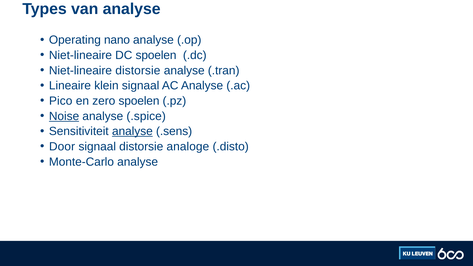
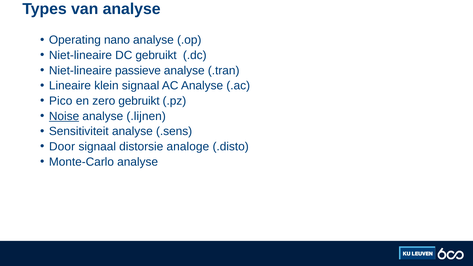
DC spoelen: spoelen -> gebruikt
Niet-lineaire distorsie: distorsie -> passieve
zero spoelen: spoelen -> gebruikt
.spice: .spice -> .lijnen
analyse at (132, 131) underline: present -> none
